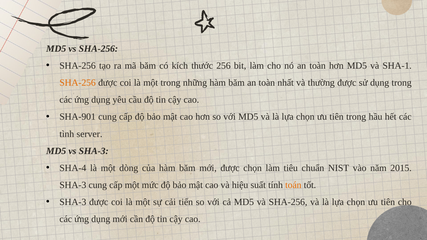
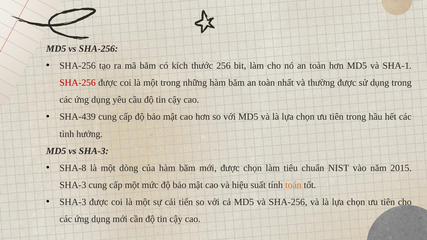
SHA-256 at (78, 83) colour: orange -> red
SHA-901: SHA-901 -> SHA-439
server: server -> hưởng
SHA-4: SHA-4 -> SHA-8
